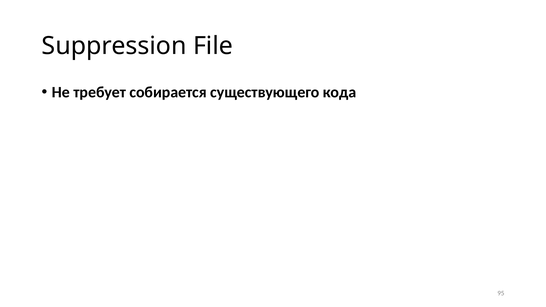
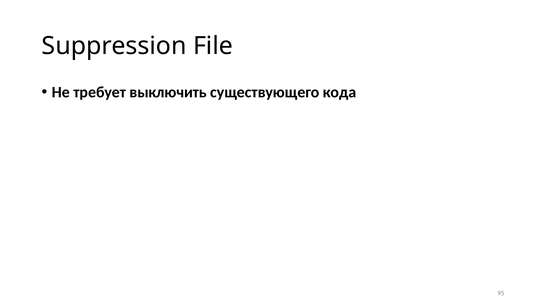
собирается: собирается -> выключить
